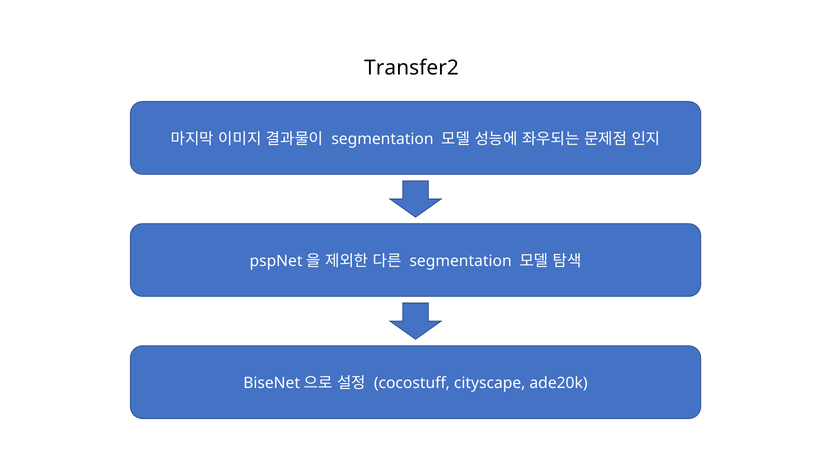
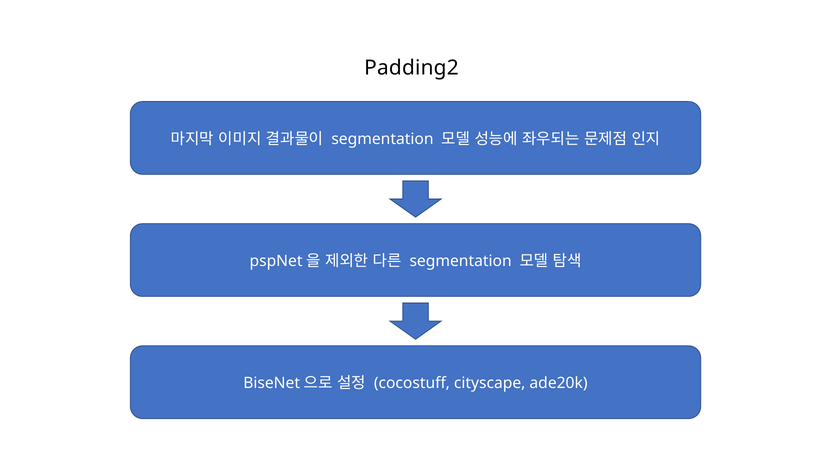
Transfer2: Transfer2 -> Padding2
